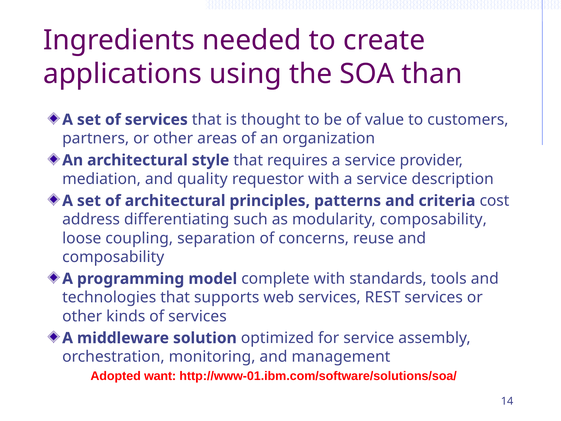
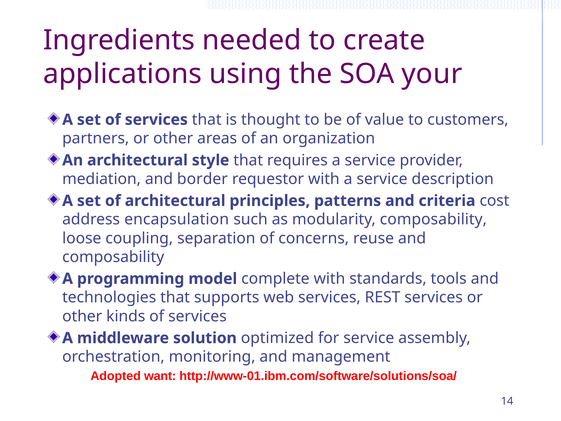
than: than -> your
quality: quality -> border
differentiating: differentiating -> encapsulation
